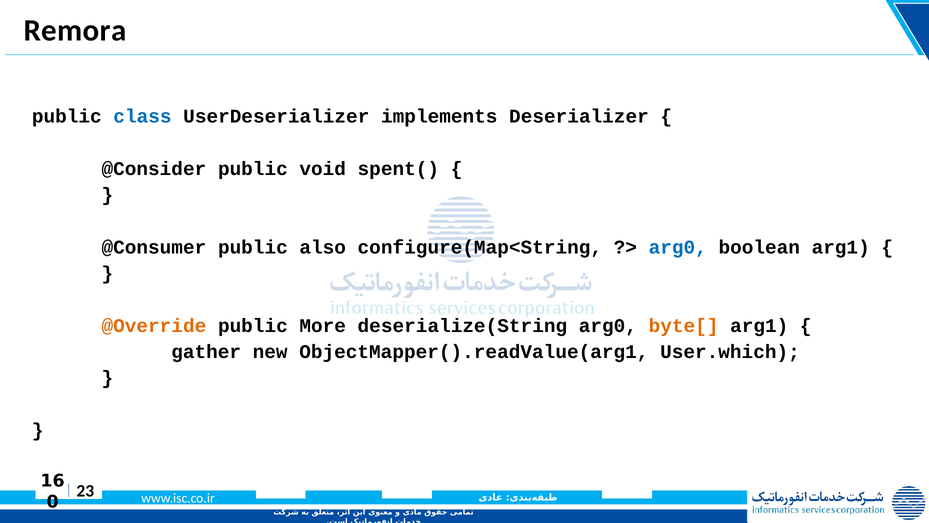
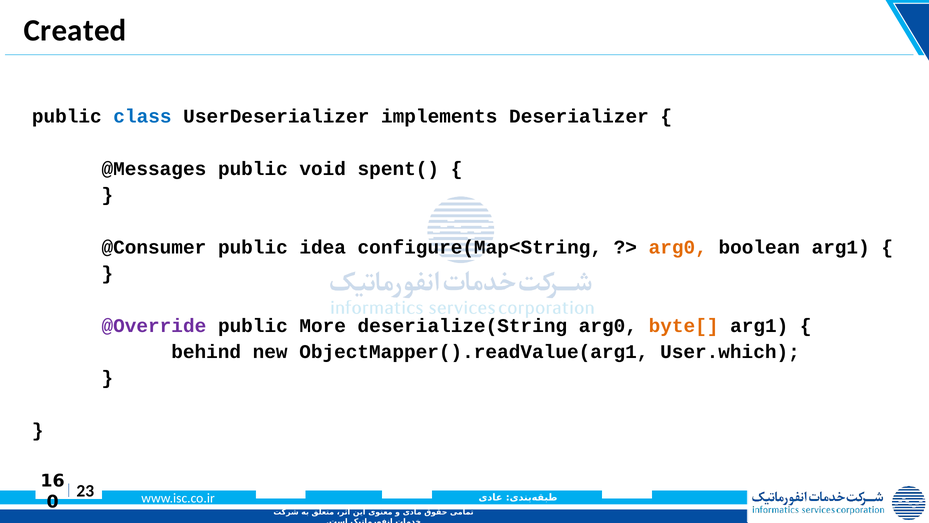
Remora: Remora -> Created
@Consider: @Consider -> @Messages
also: also -> idea
arg0 at (678, 247) colour: blue -> orange
@Override colour: orange -> purple
gather: gather -> behind
